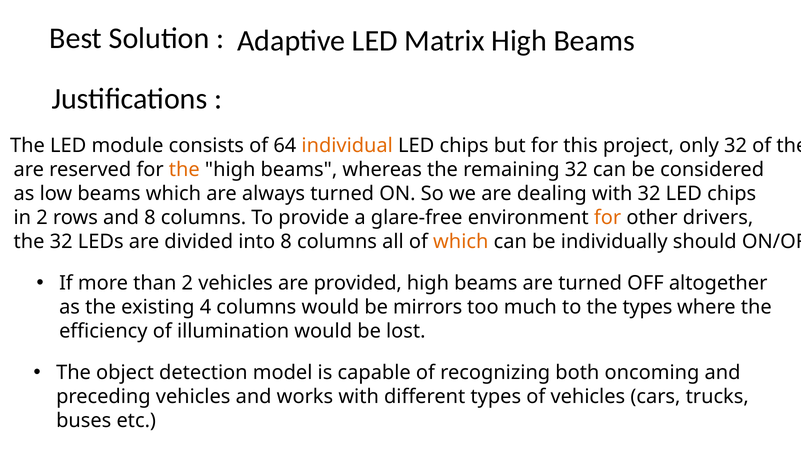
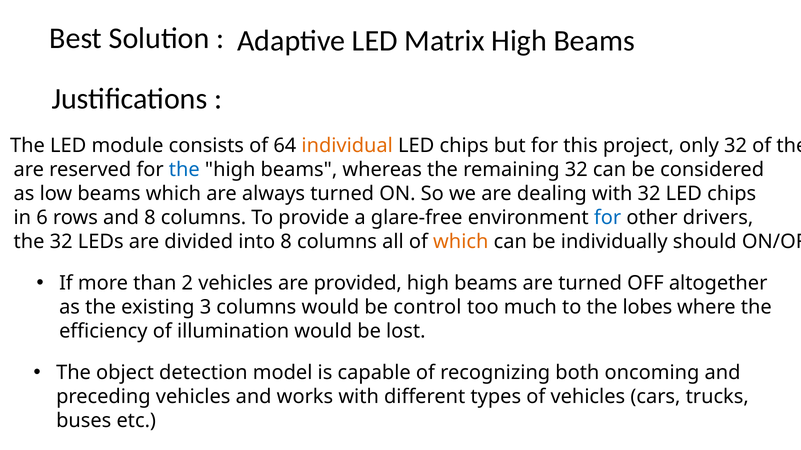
the at (184, 170) colour: orange -> blue
in 2: 2 -> 6
for at (608, 218) colour: orange -> blue
4: 4 -> 3
mirrors: mirrors -> control
the types: types -> lobes
